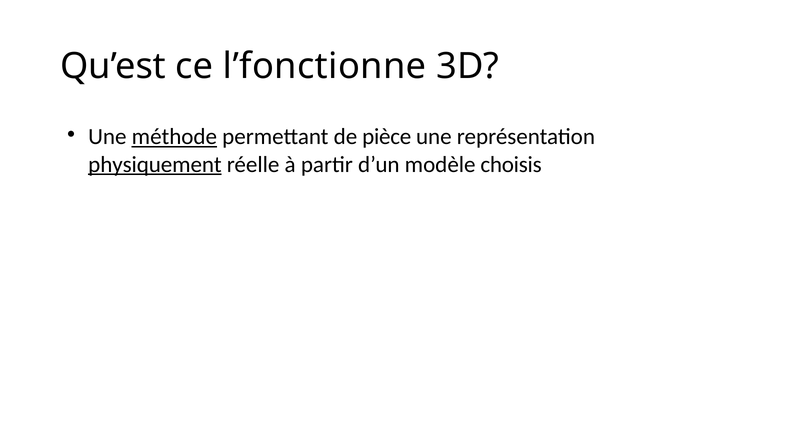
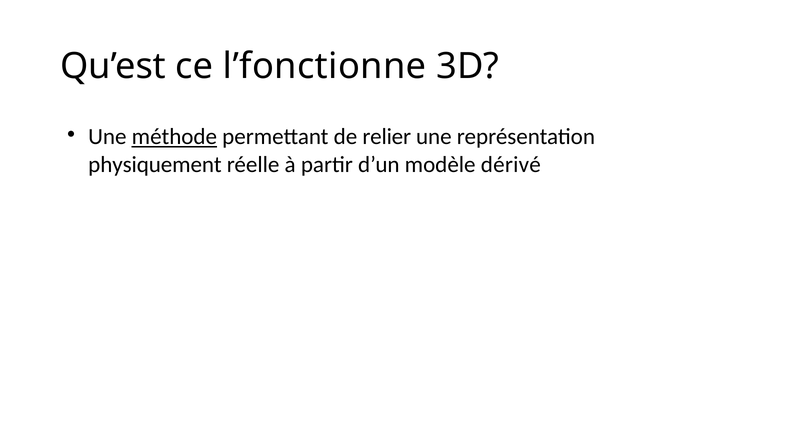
pièce: pièce -> relier
physiquement underline: present -> none
choisis: choisis -> dérivé
